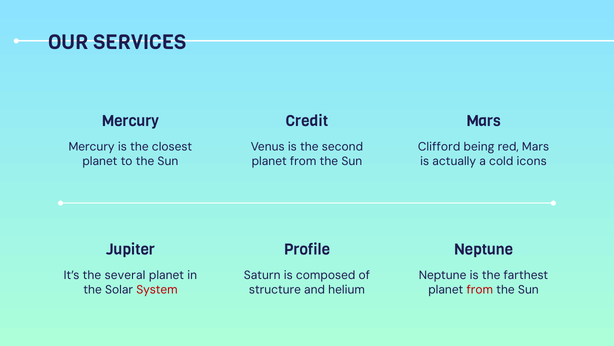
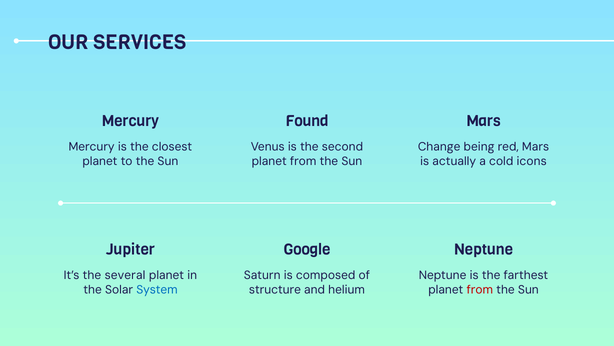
Credit: Credit -> Found
Clifford: Clifford -> Change
Profile: Profile -> Google
System colour: red -> blue
